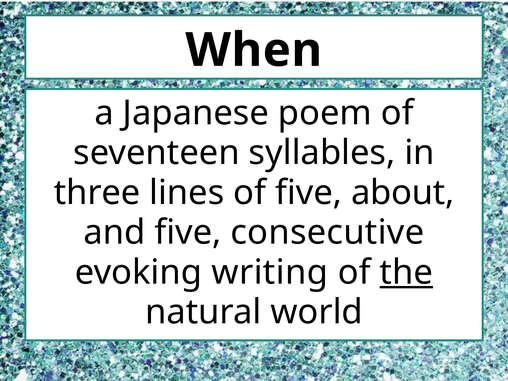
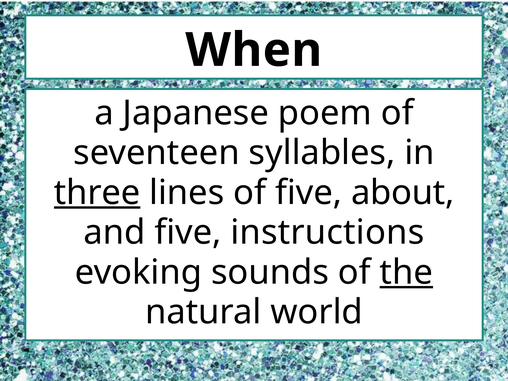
three underline: none -> present
consecutive: consecutive -> instructions
writing: writing -> sounds
